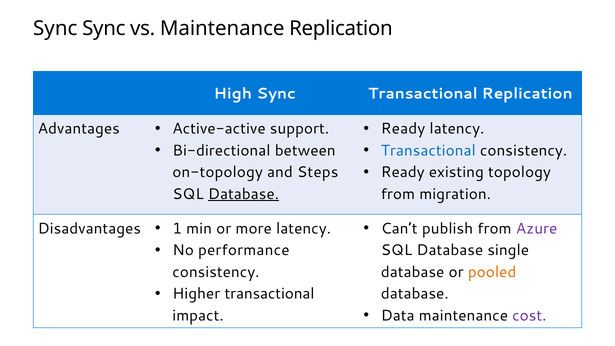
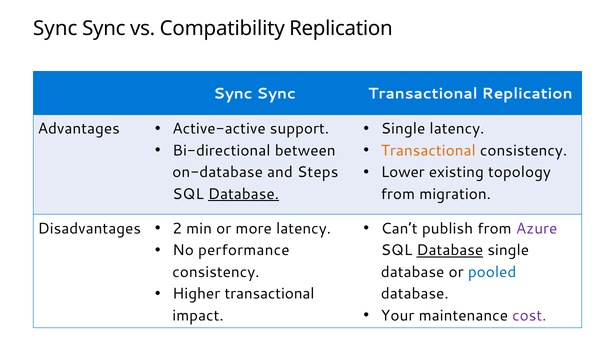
vs Maintenance: Maintenance -> Compatibility
High at (233, 94): High -> Sync
Ready at (403, 129): Ready -> Single
Transactional at (428, 150) colour: blue -> orange
Ready at (403, 172): Ready -> Lower
on-topology: on-topology -> on-database
1: 1 -> 2
Database at (450, 250) underline: none -> present
pooled colour: orange -> blue
Data: Data -> Your
